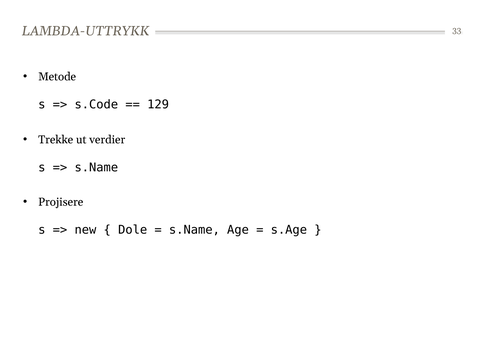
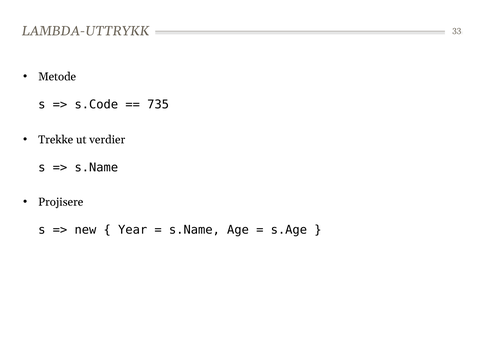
129: 129 -> 735
Dole: Dole -> Year
